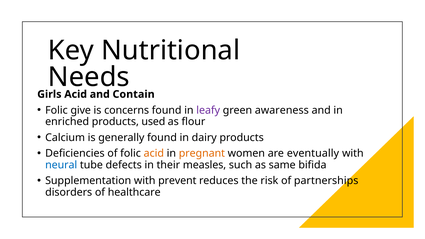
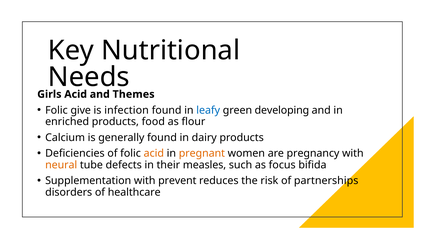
Contain: Contain -> Themes
concerns: concerns -> infection
leafy colour: purple -> blue
awareness: awareness -> developing
used: used -> food
eventually: eventually -> pregnancy
neural colour: blue -> orange
same: same -> focus
